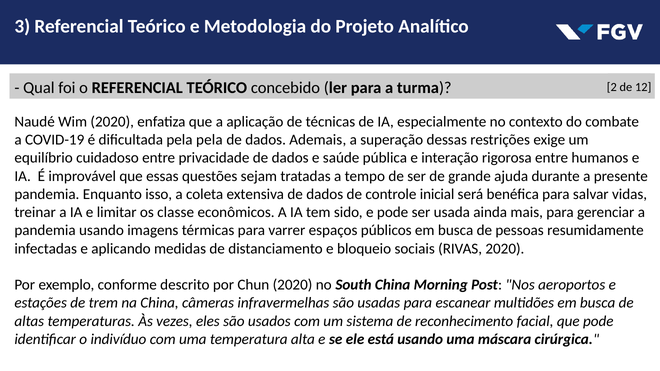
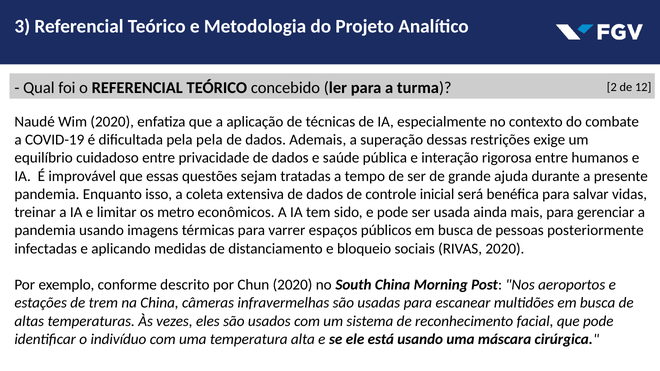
classe: classe -> metro
resumidamente: resumidamente -> posteriormente
